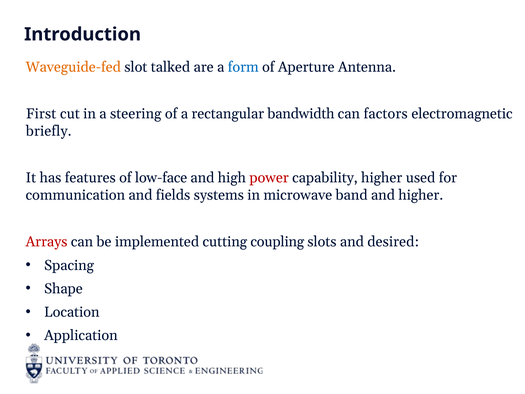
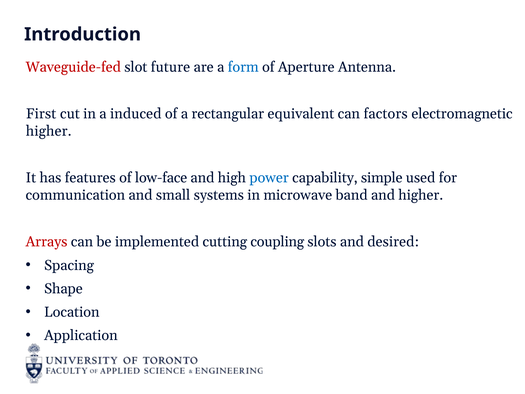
Waveguide-fed colour: orange -> red
talked: talked -> future
steering: steering -> induced
bandwidth: bandwidth -> equivalent
briefly at (49, 131): briefly -> higher
power colour: red -> blue
capability higher: higher -> simple
fields: fields -> small
